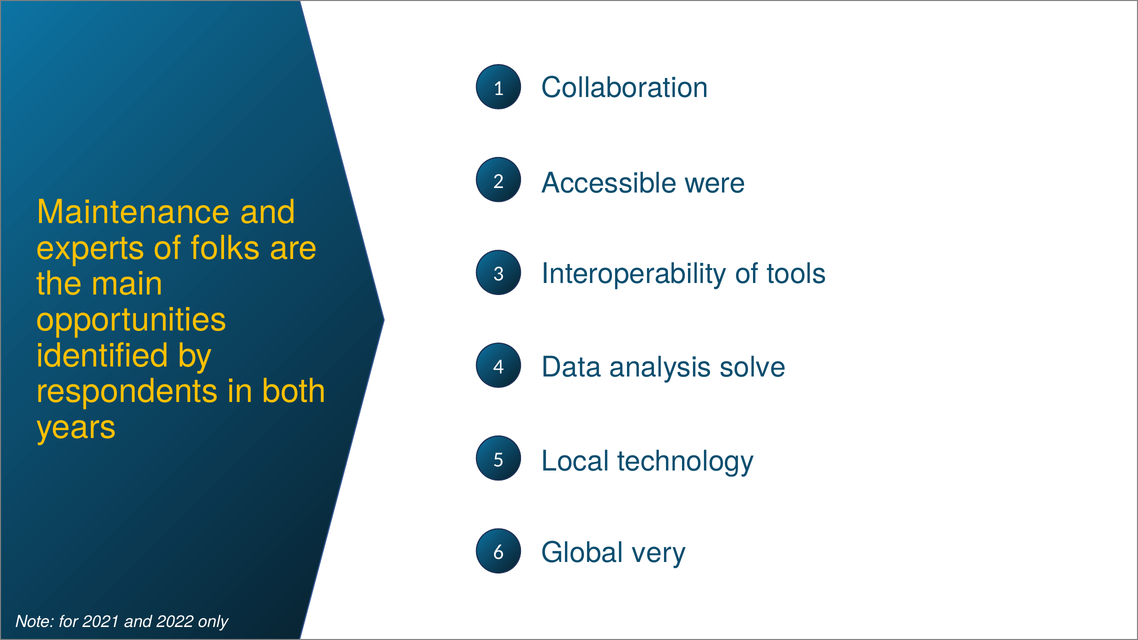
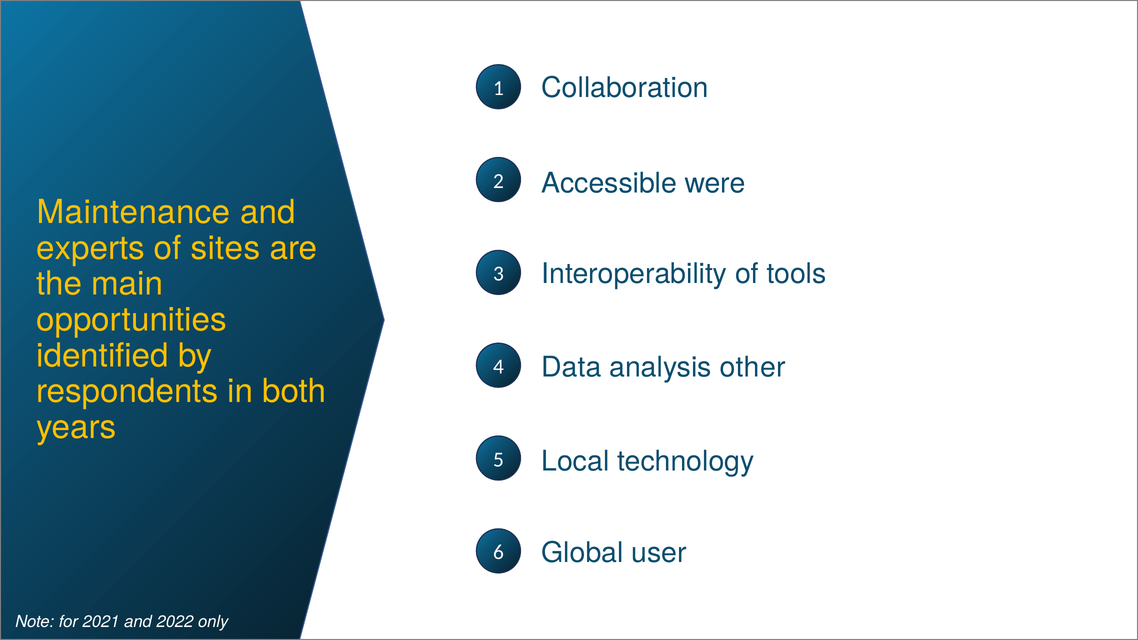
folks: folks -> sites
solve: solve -> other
very: very -> user
